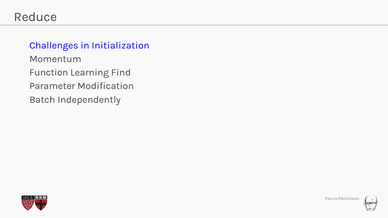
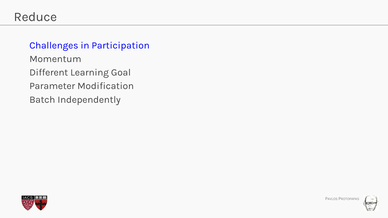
Initialization: Initialization -> Participation
Function: Function -> Different
Find: Find -> Goal
